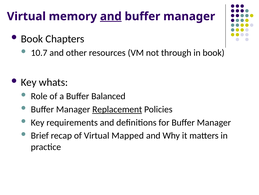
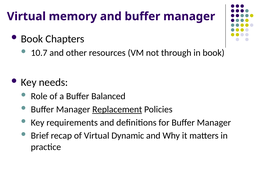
and at (111, 16) underline: present -> none
whats: whats -> needs
Mapped: Mapped -> Dynamic
